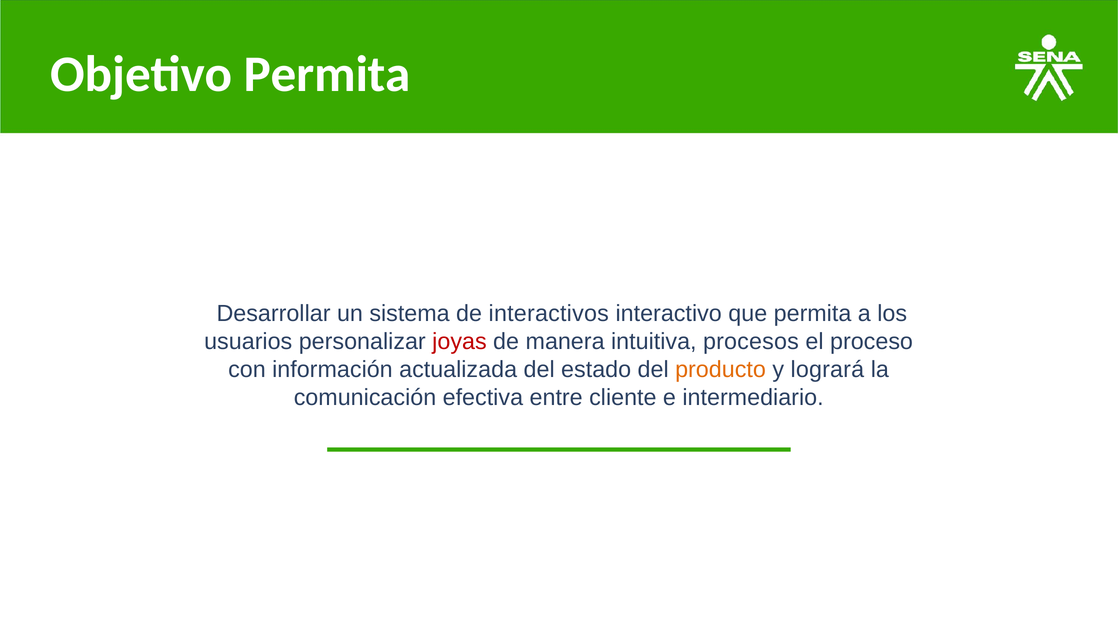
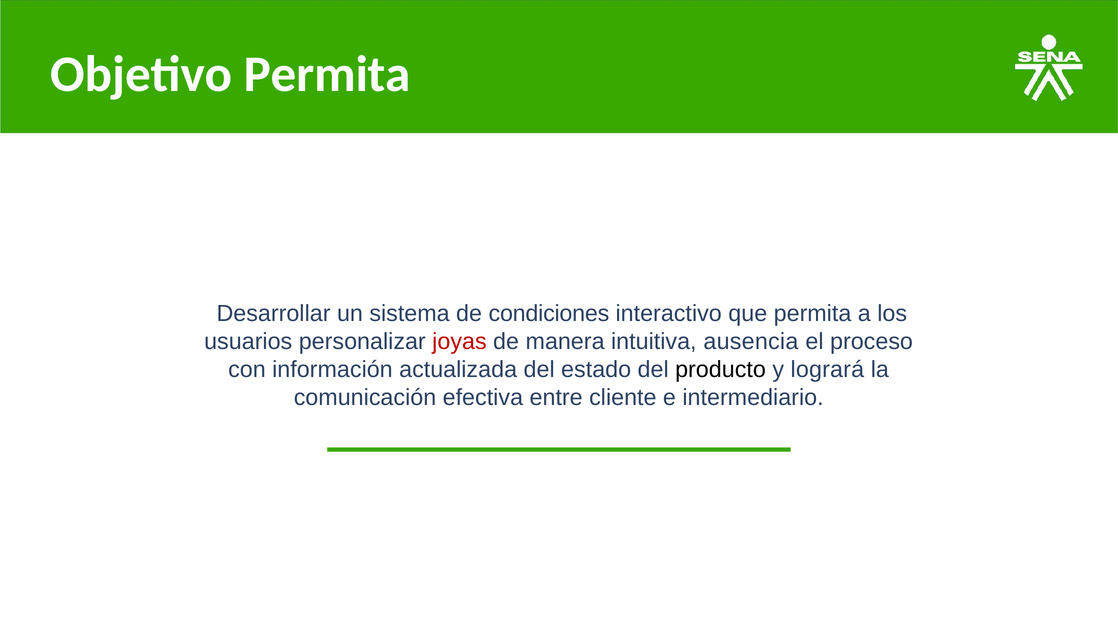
interactivos: interactivos -> condiciones
procesos: procesos -> ausencia
producto colour: orange -> black
